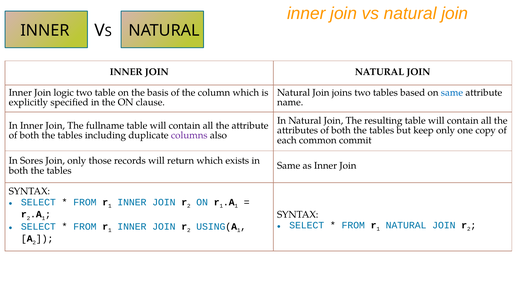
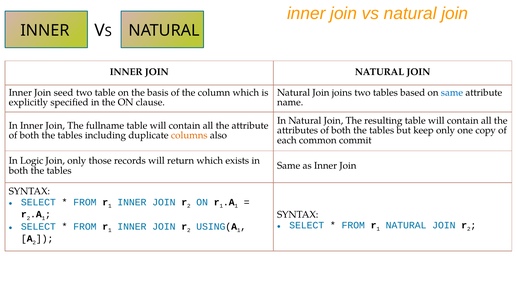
logic: logic -> seed
columns colour: purple -> orange
Sores: Sores -> Logic
